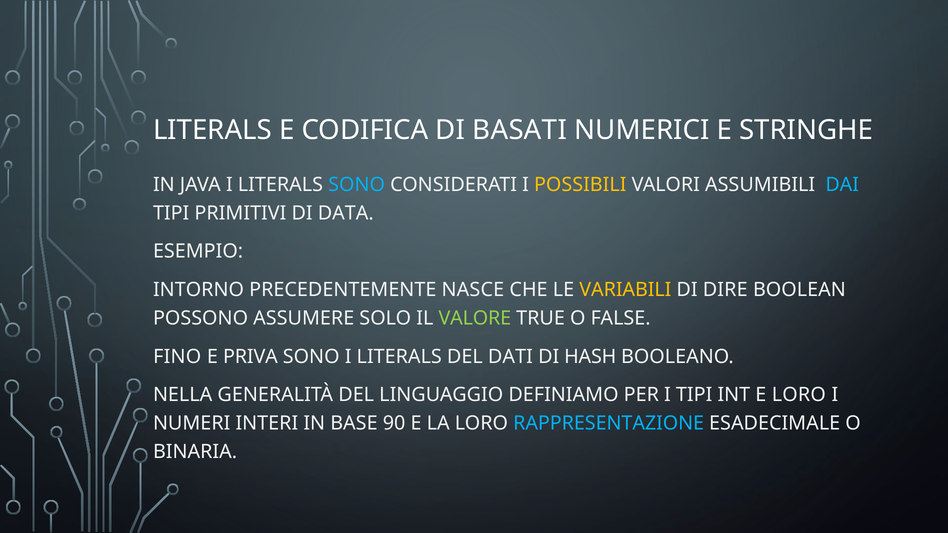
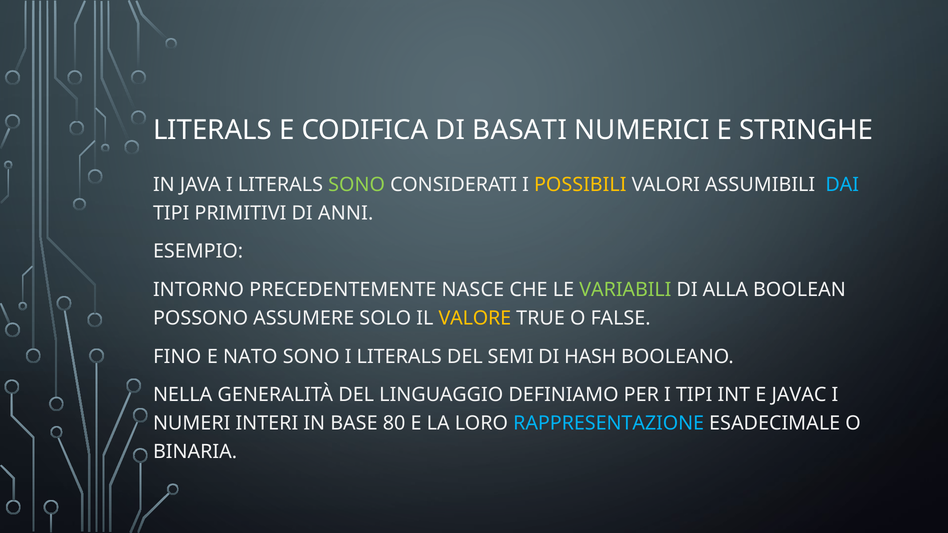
SONO at (357, 185) colour: light blue -> light green
DATA: DATA -> ANNI
VARIABILI colour: yellow -> light green
DIRE: DIRE -> ALLA
VALORE colour: light green -> yellow
PRIVA: PRIVA -> NATO
DATI: DATI -> SEMI
E LORO: LORO -> JAVAC
90: 90 -> 80
